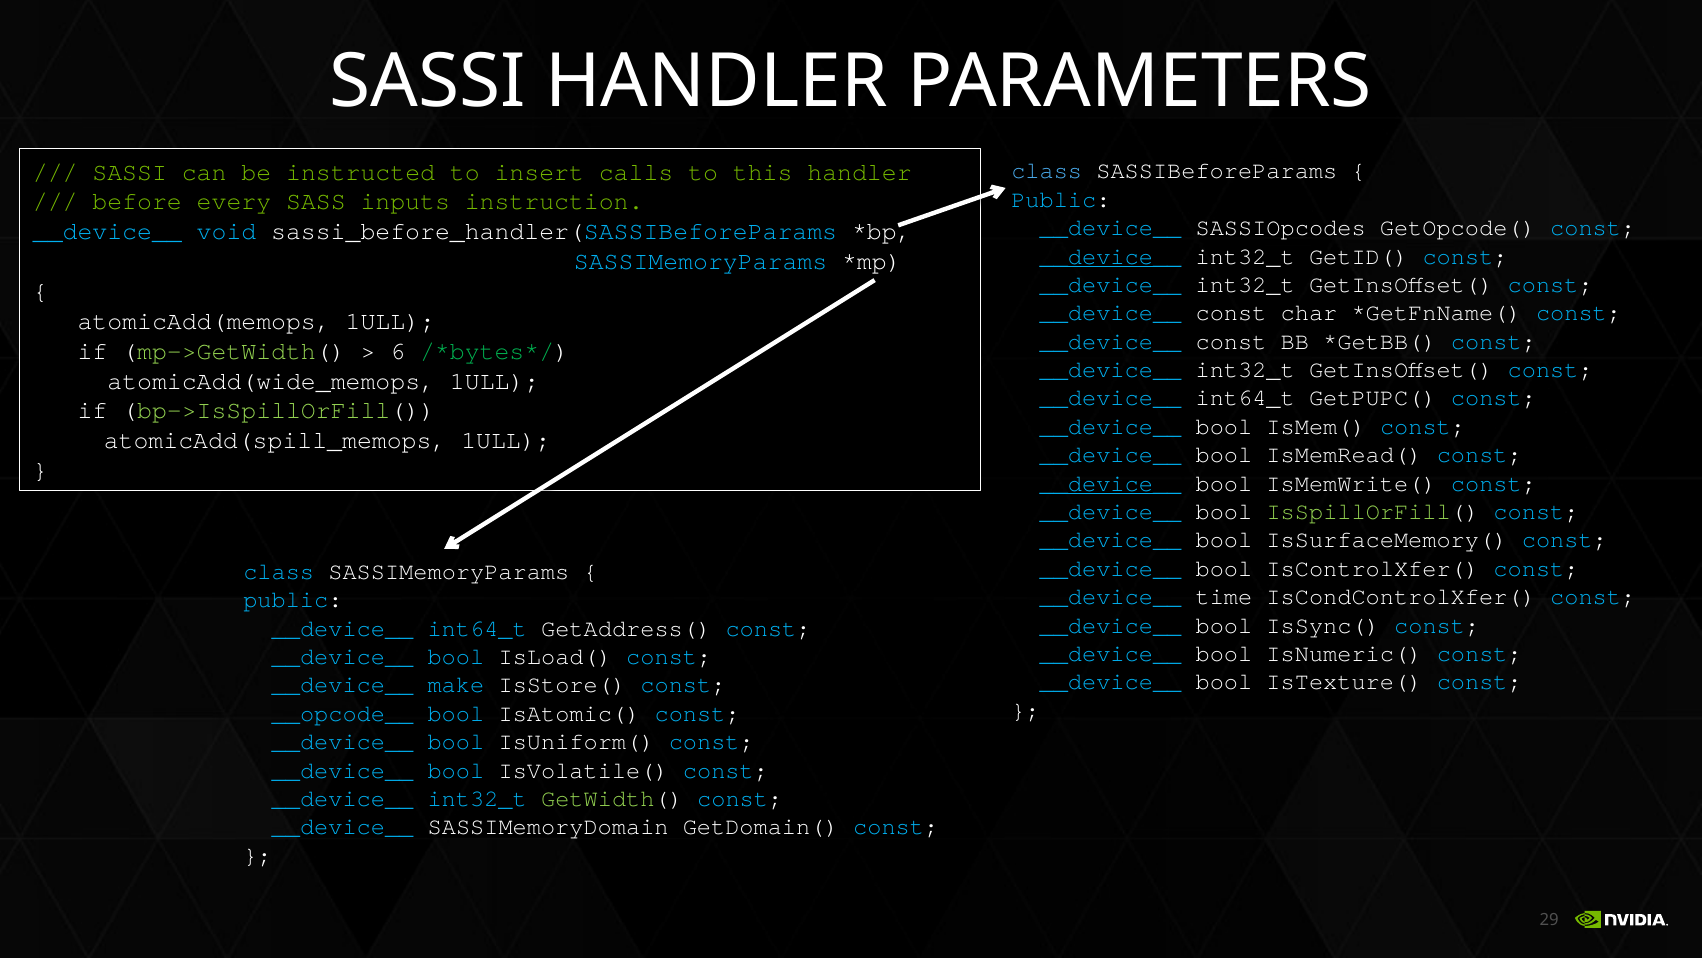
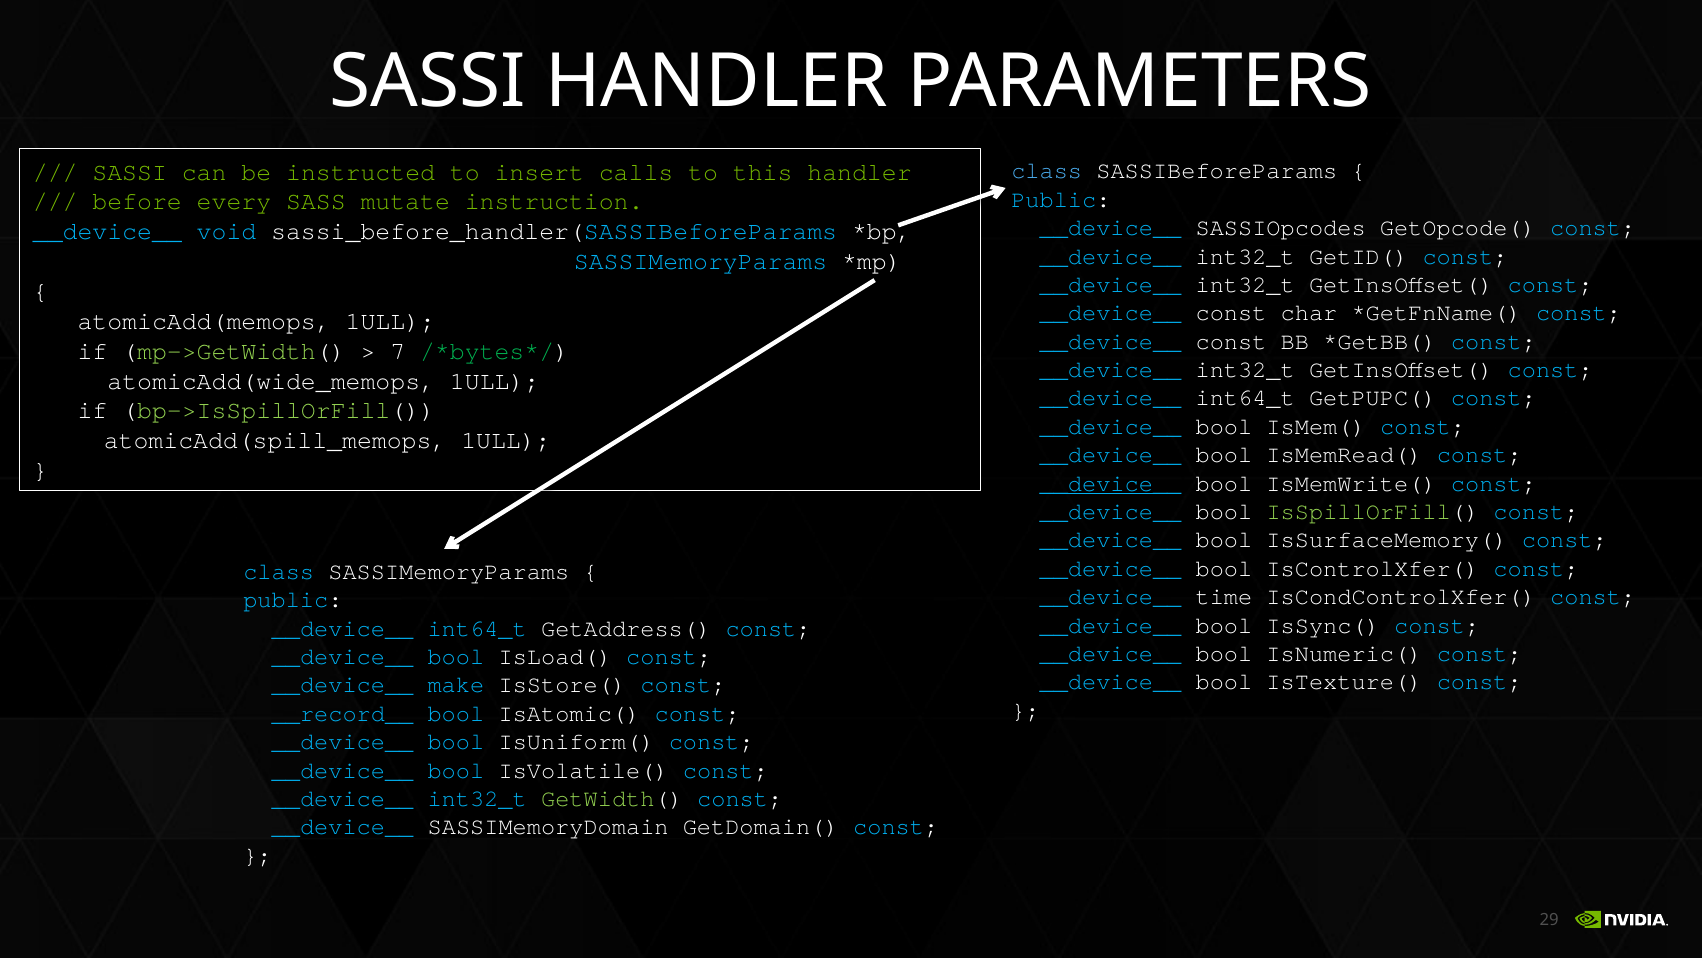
inputs: inputs -> mutate
__device__ at (1110, 256) underline: present -> none
6: 6 -> 7
__opcode__: __opcode__ -> __record__
